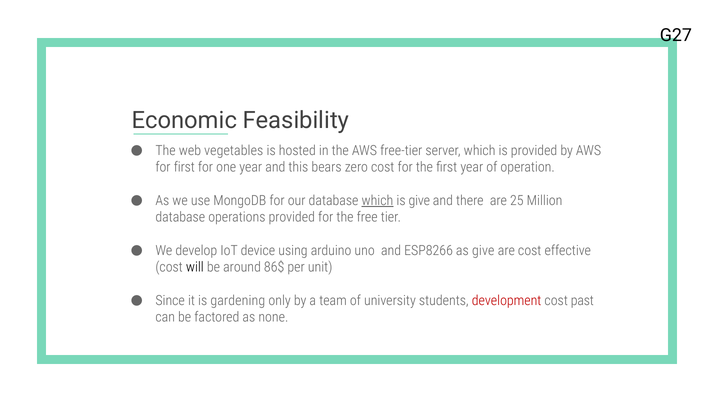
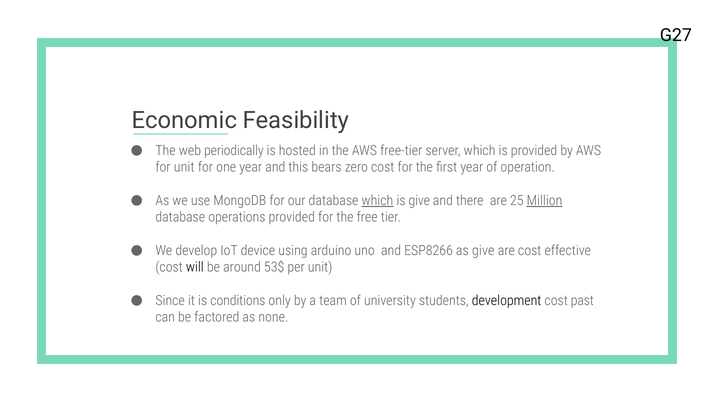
vegetables: vegetables -> periodically
for first: first -> unit
Million underline: none -> present
86$: 86$ -> 53$
gardening: gardening -> conditions
development colour: red -> black
